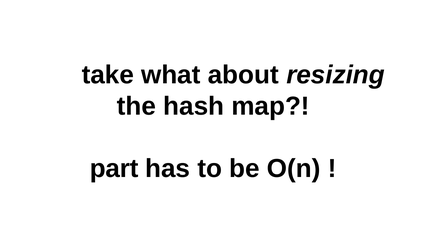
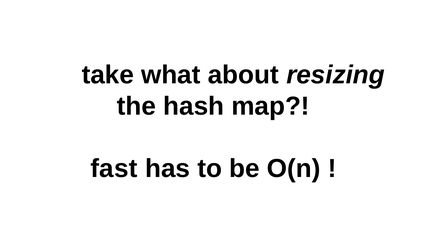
part: part -> fast
